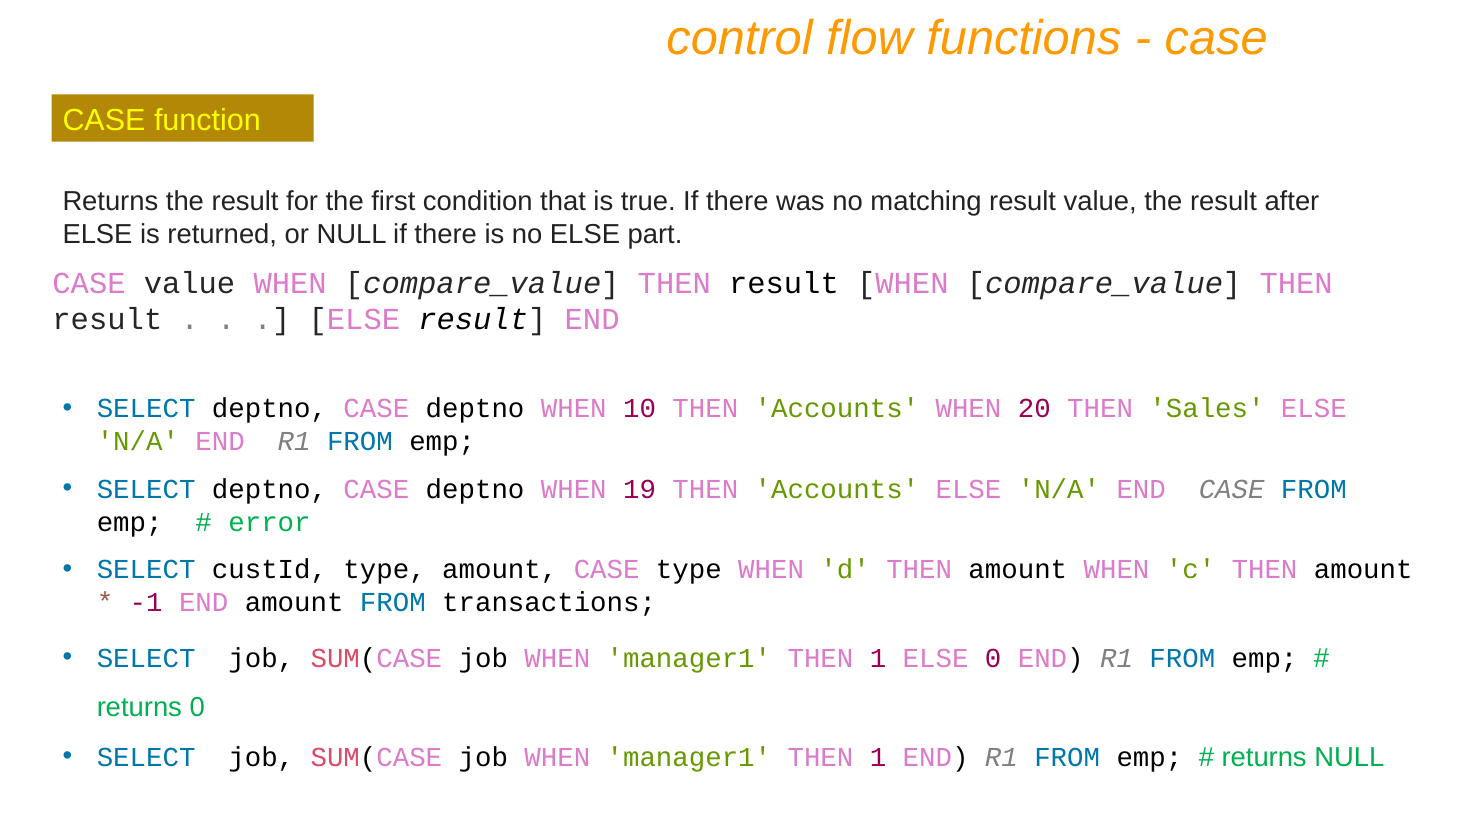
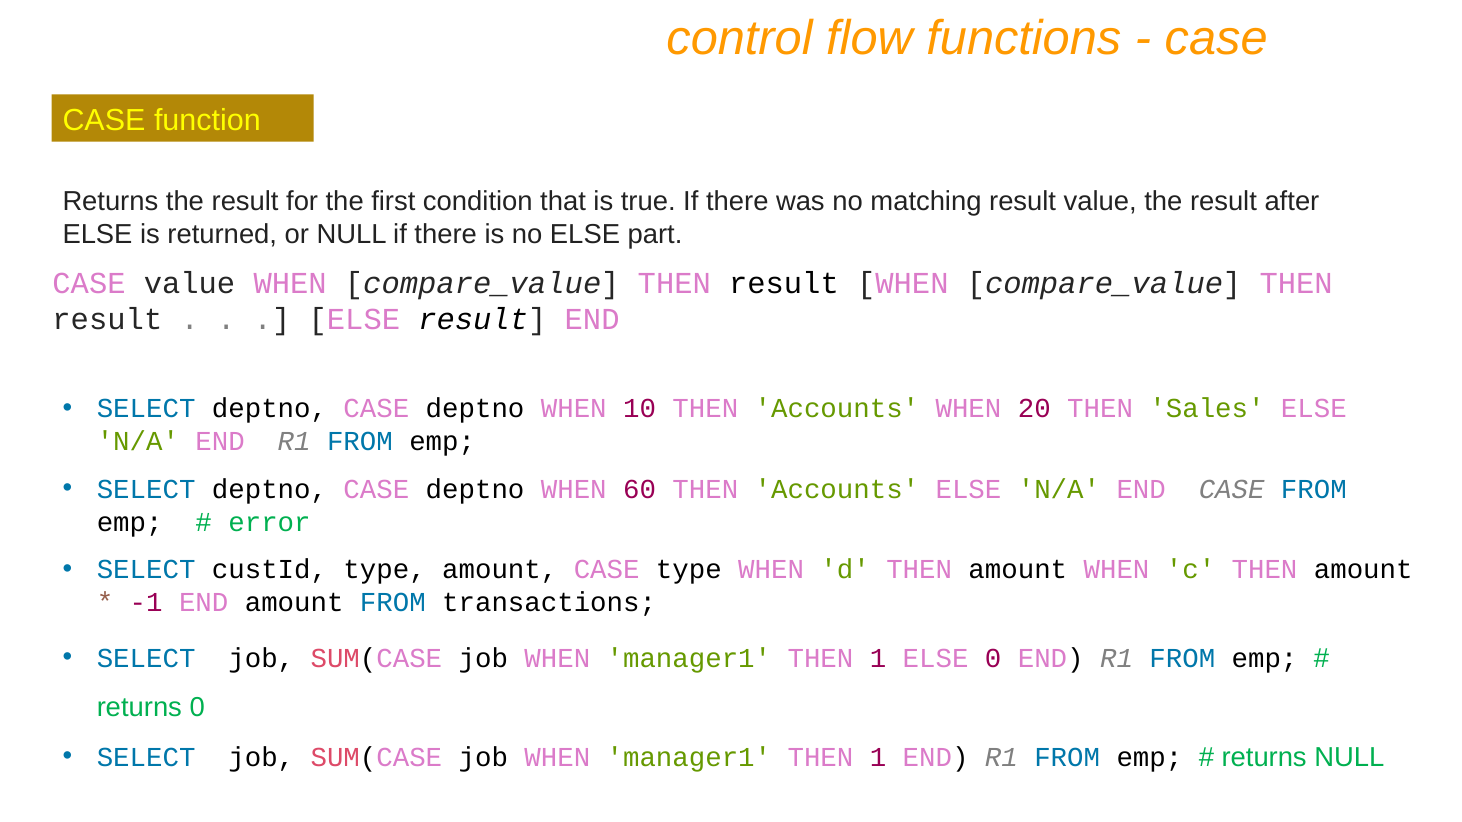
19: 19 -> 60
